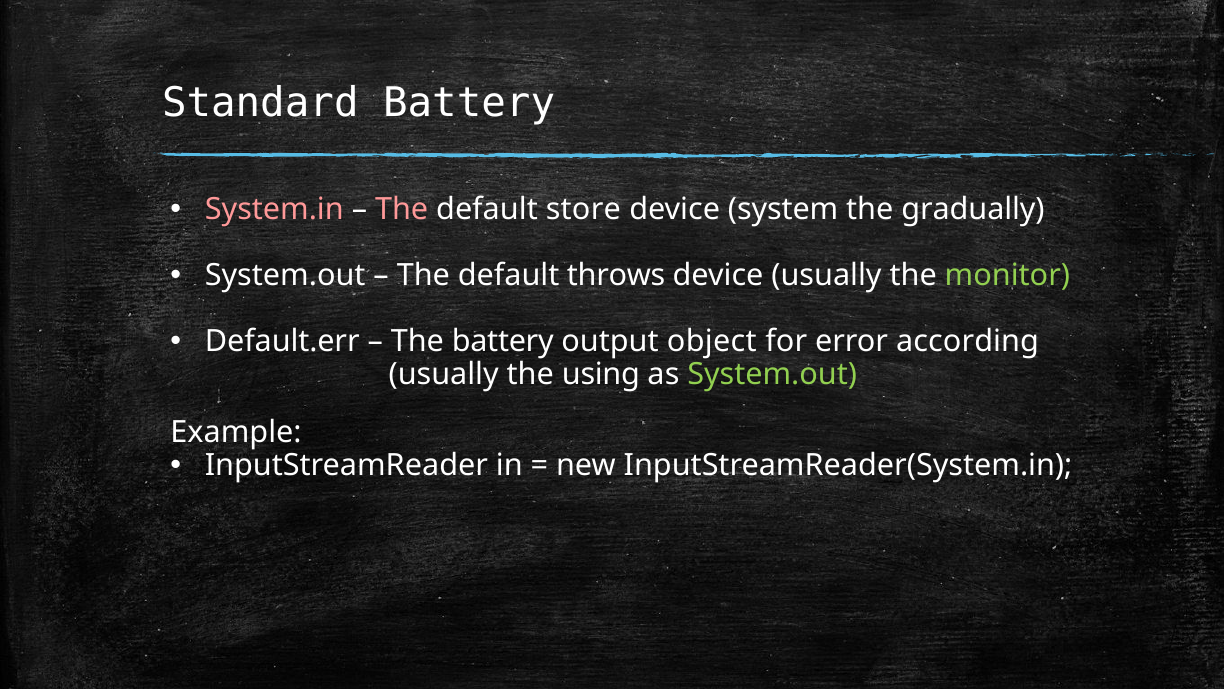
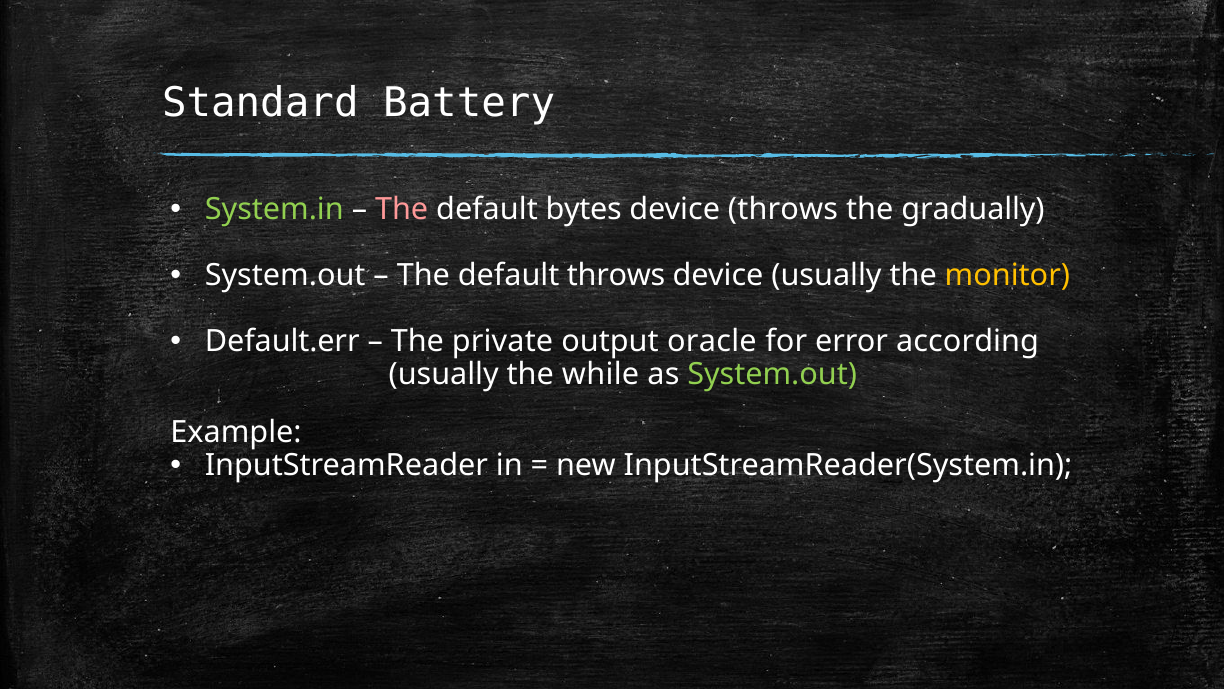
System.in colour: pink -> light green
store: store -> bytes
device system: system -> throws
monitor colour: light green -> yellow
The battery: battery -> private
object: object -> oracle
using: using -> while
